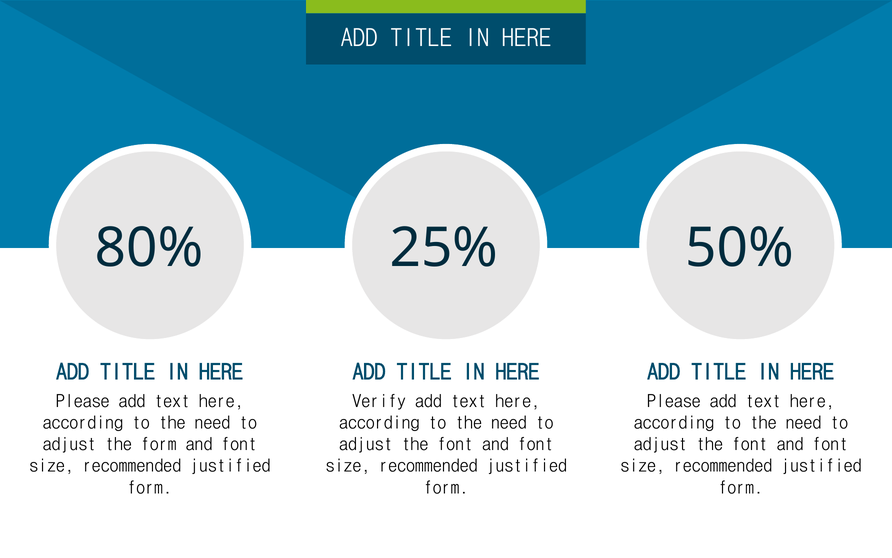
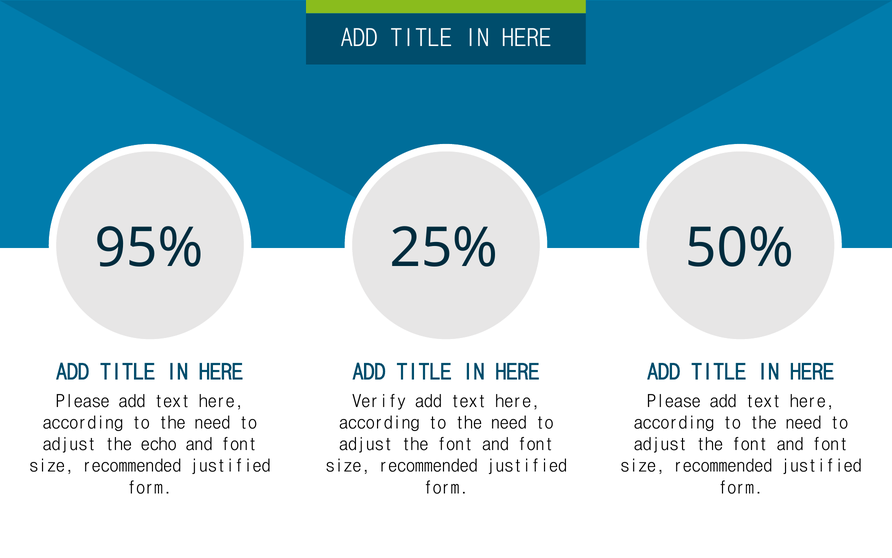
80%: 80% -> 95%
the form: form -> echo
